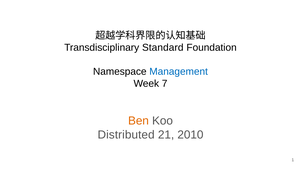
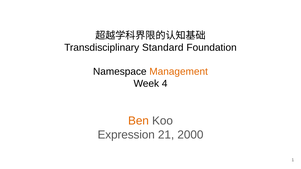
Management colour: blue -> orange
7: 7 -> 4
Distributed: Distributed -> Expression
2010: 2010 -> 2000
